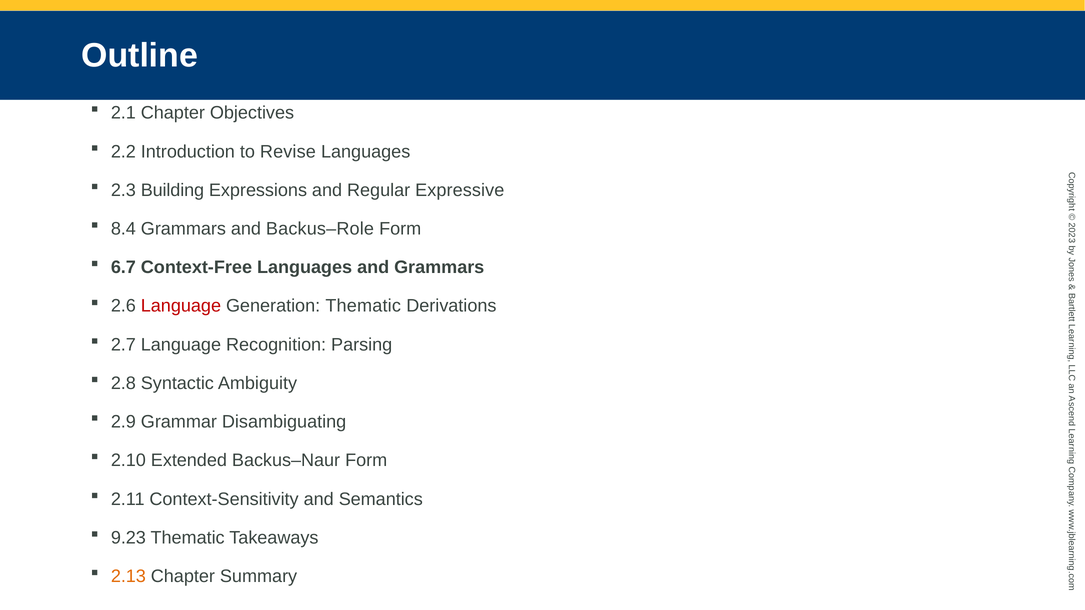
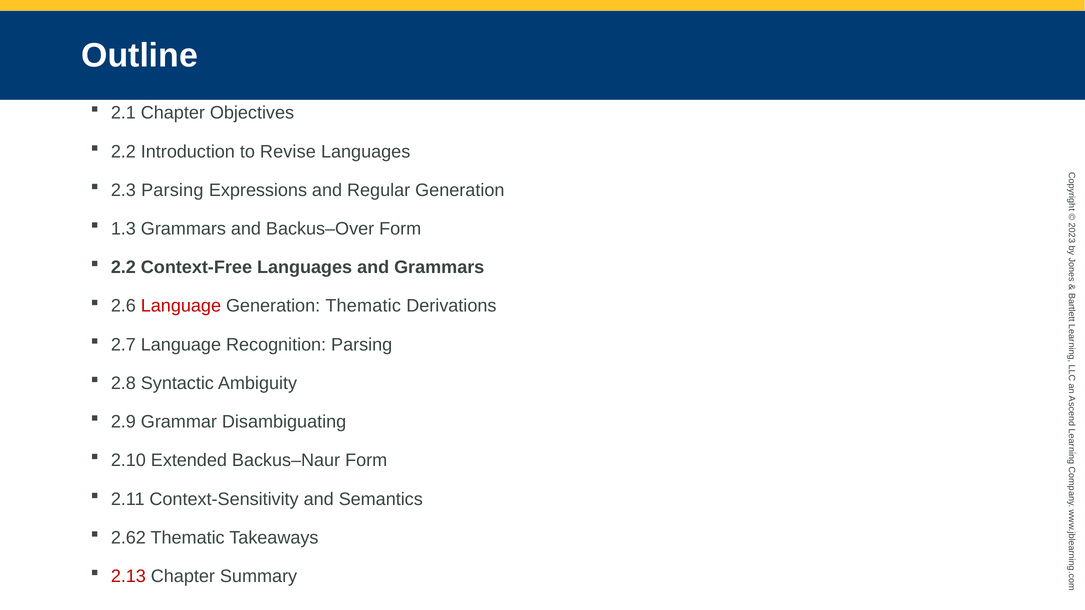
2.3 Building: Building -> Parsing
Regular Expressive: Expressive -> Generation
8.4: 8.4 -> 1.3
Backus–Role: Backus–Role -> Backus–Over
6.7 at (123, 268): 6.7 -> 2.2
9.23: 9.23 -> 2.62
2.13 colour: orange -> red
